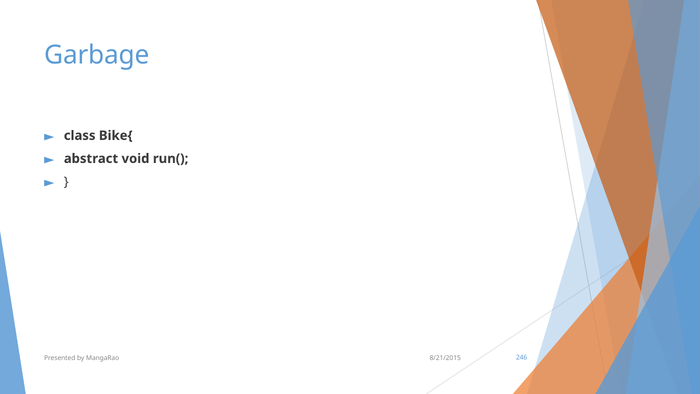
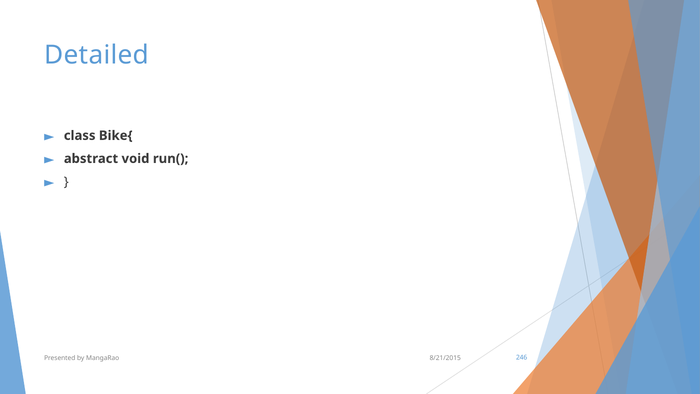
Garbage: Garbage -> Detailed
